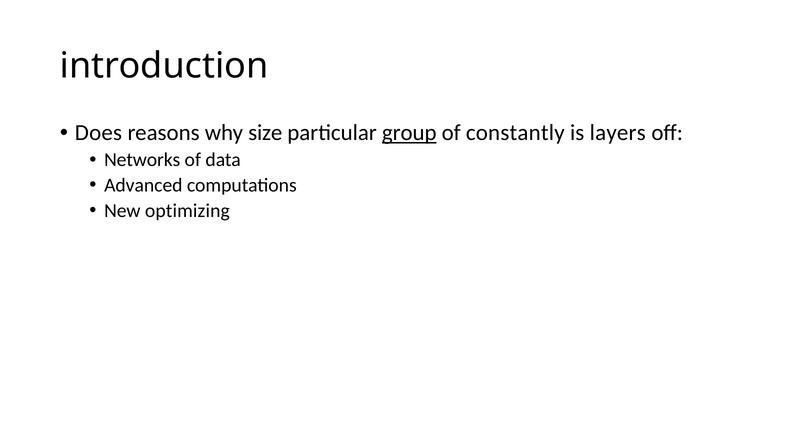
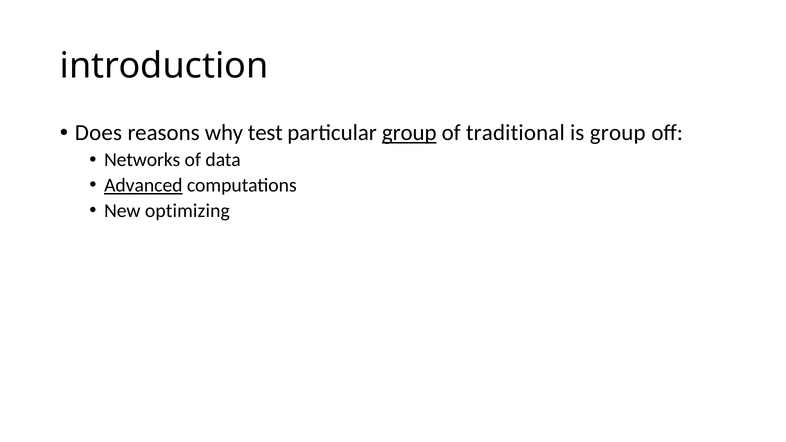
size: size -> test
constantly: constantly -> traditional
is layers: layers -> group
Advanced underline: none -> present
